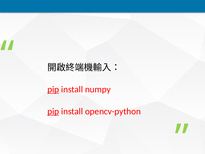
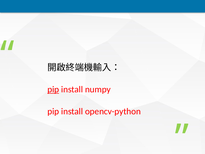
pip at (53, 111) underline: present -> none
